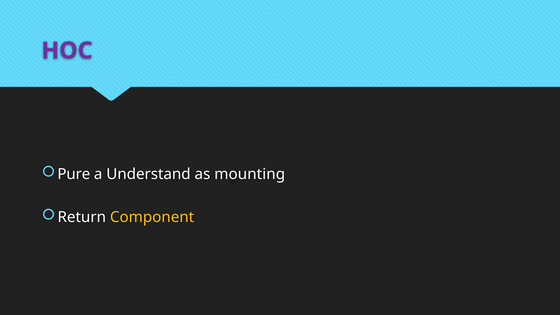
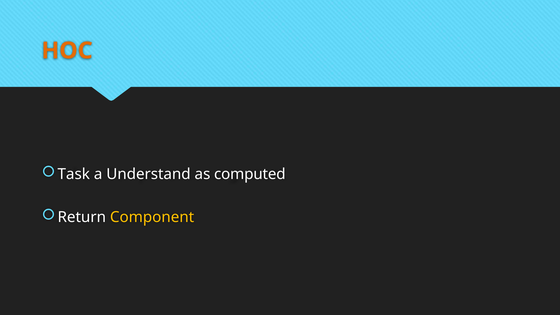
HOC colour: purple -> orange
Pure: Pure -> Task
mounting: mounting -> computed
